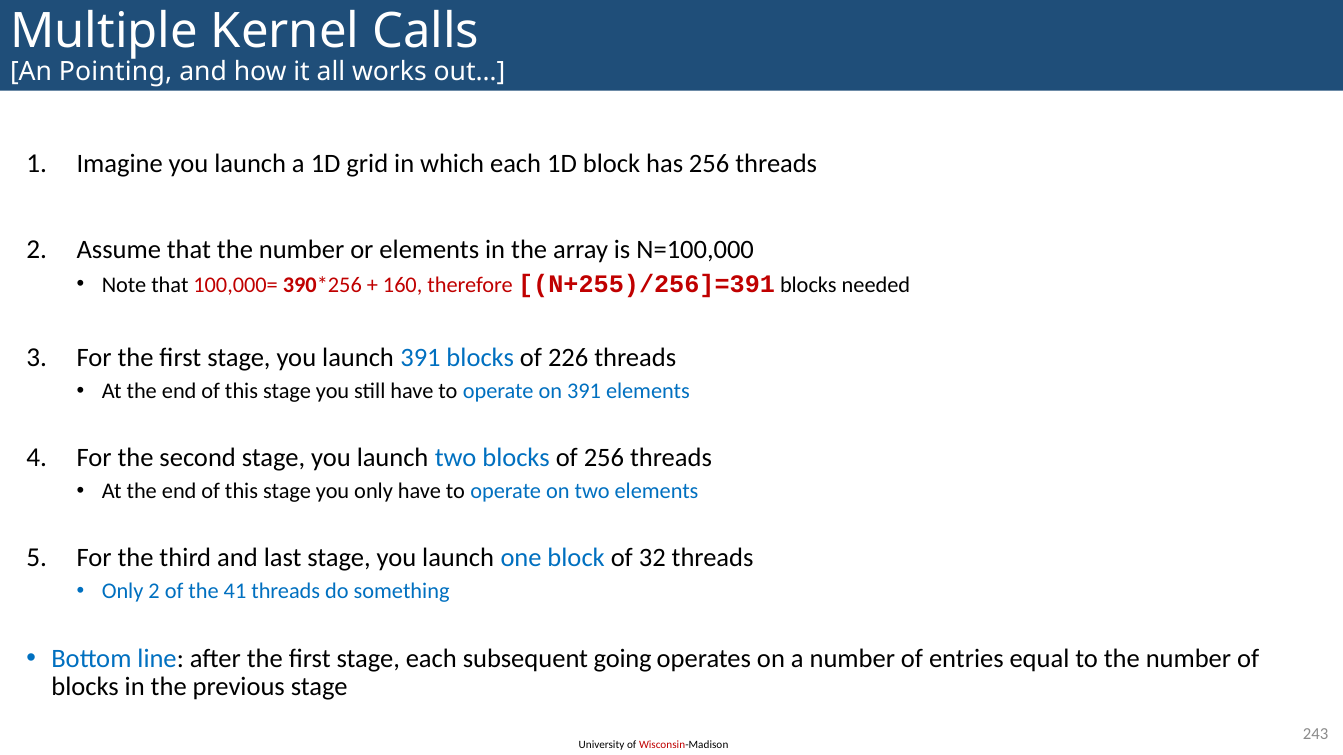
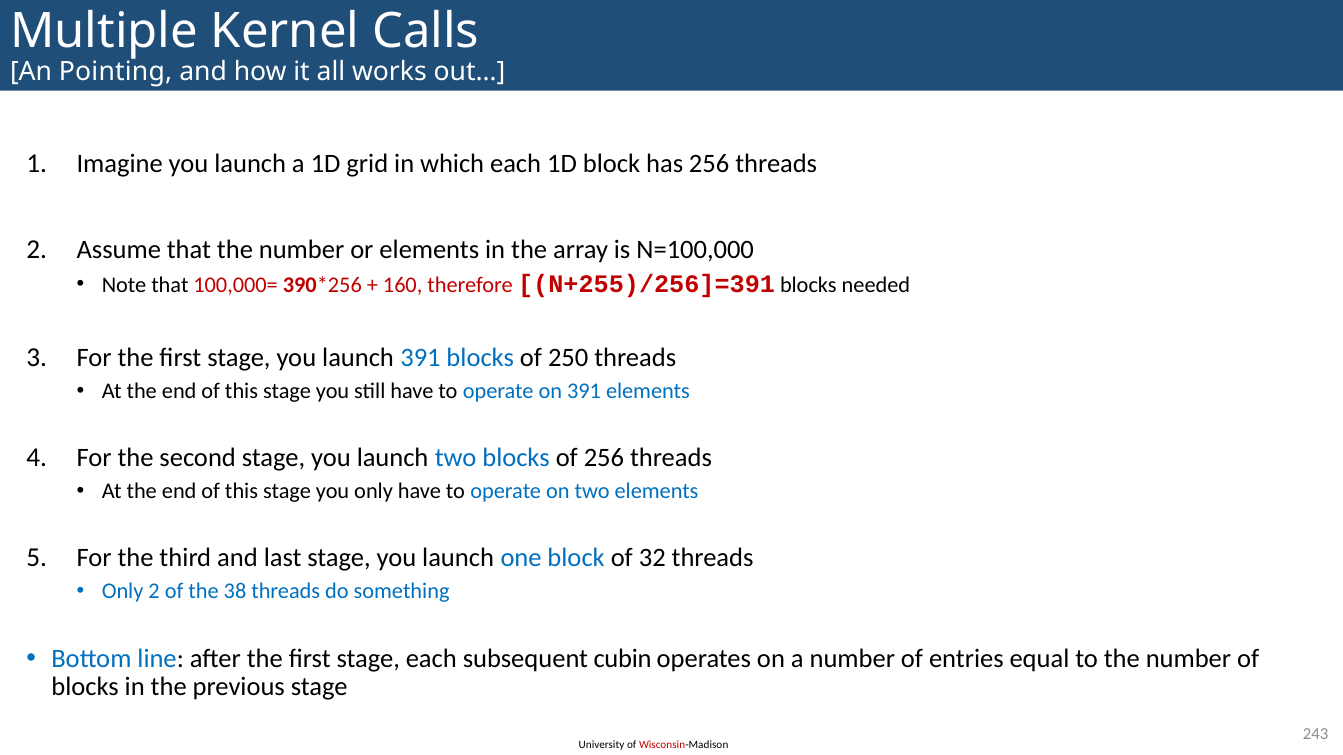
226: 226 -> 250
41: 41 -> 38
going: going -> cubin
